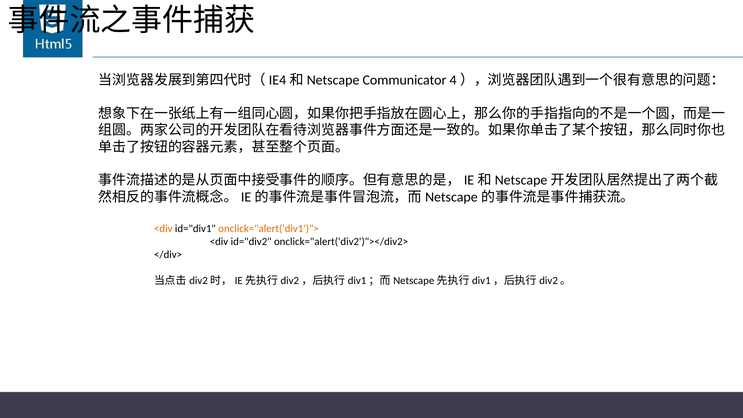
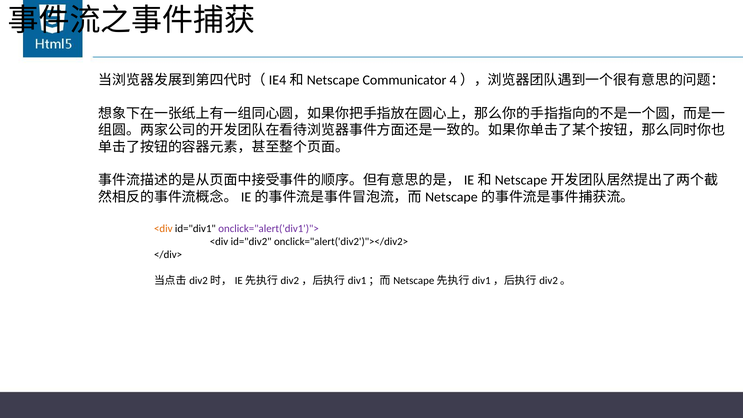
onclick="alert('div1')"> colour: orange -> purple
